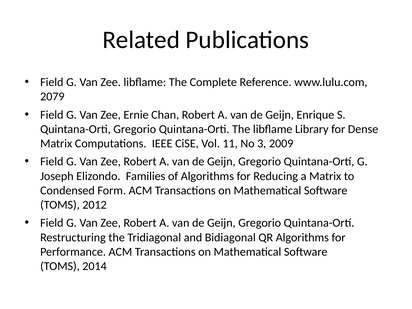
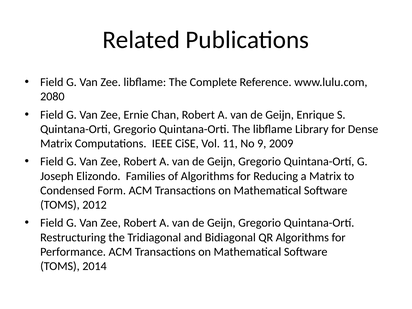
2079: 2079 -> 2080
3: 3 -> 9
